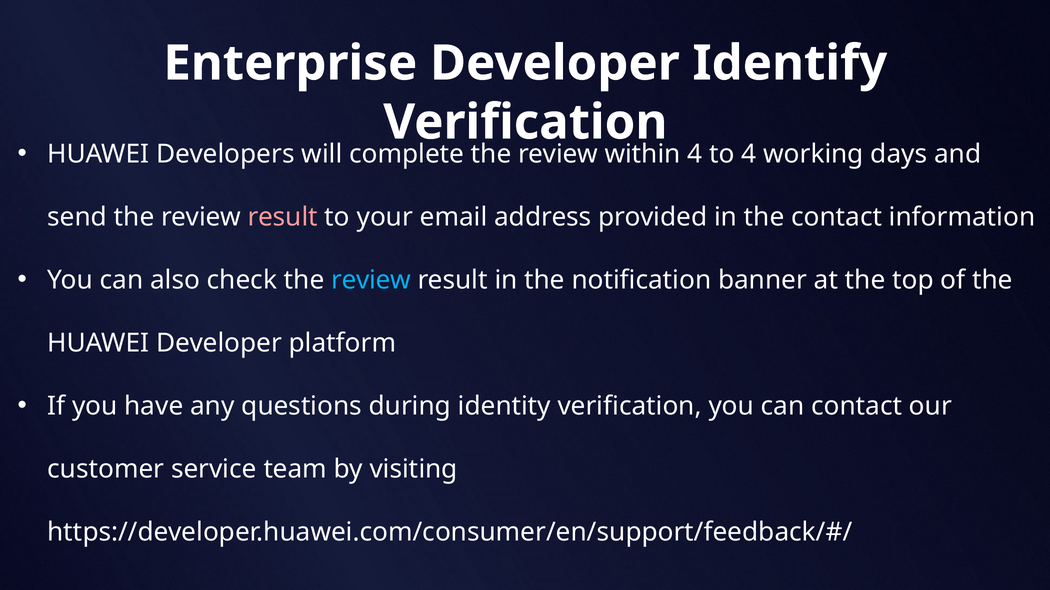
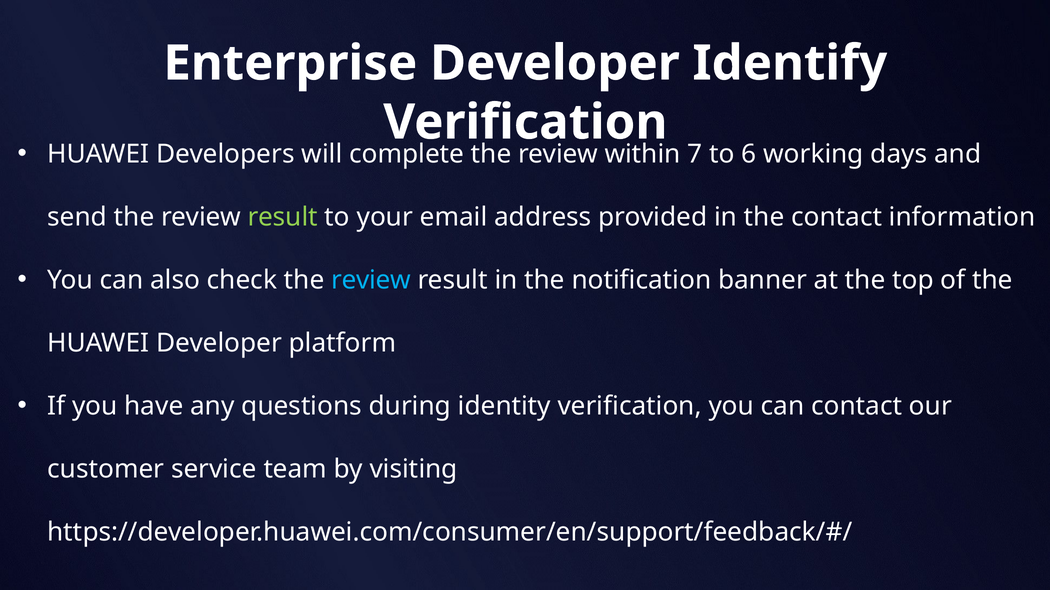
4 at (695, 154): 4 -> 7
to 4: 4 -> 6
result at (283, 217) colour: pink -> light green
